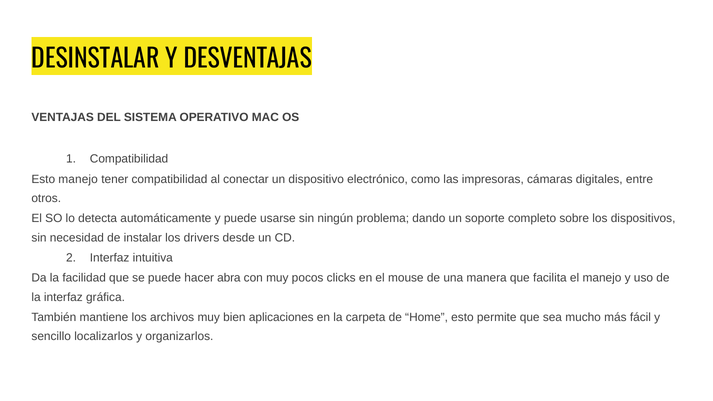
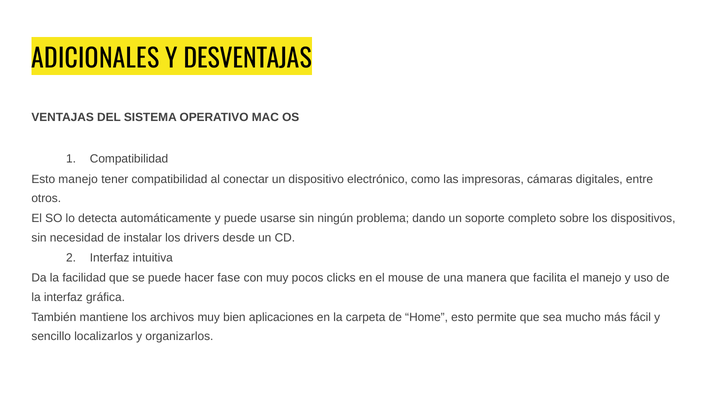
DESINSTALAR: DESINSTALAR -> ADICIONALES
abra: abra -> fase
